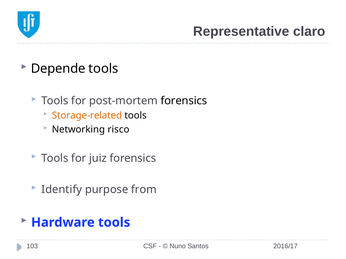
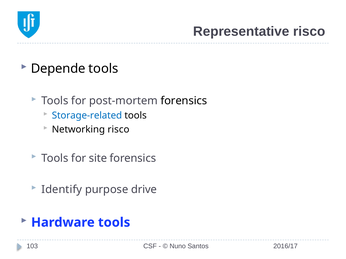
Representative claro: claro -> risco
Storage-related colour: orange -> blue
juiz: juiz -> site
from: from -> drive
